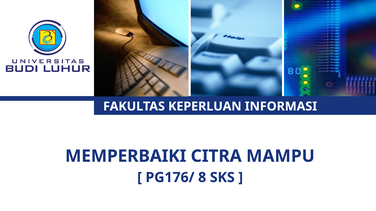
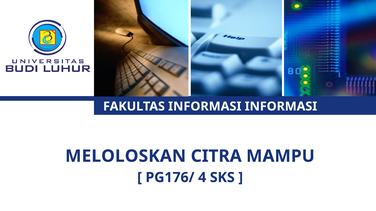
FAKULTAS KEPERLUAN: KEPERLUAN -> INFORMASI
MEMPERBAIKI: MEMPERBAIKI -> MELOLOSKAN
8: 8 -> 4
